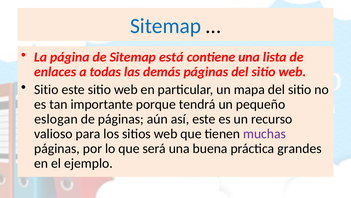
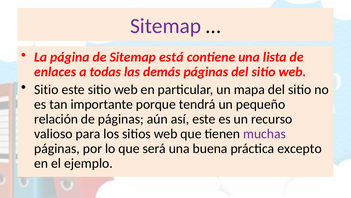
Sitemap at (166, 26) colour: blue -> purple
eslogan: eslogan -> relación
grandes: grandes -> excepto
